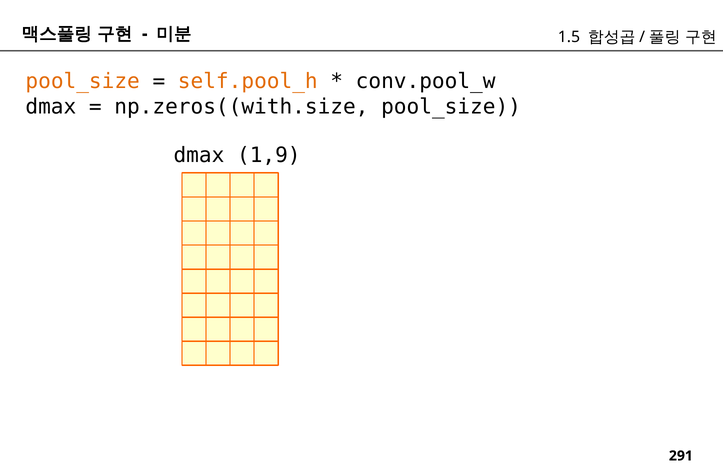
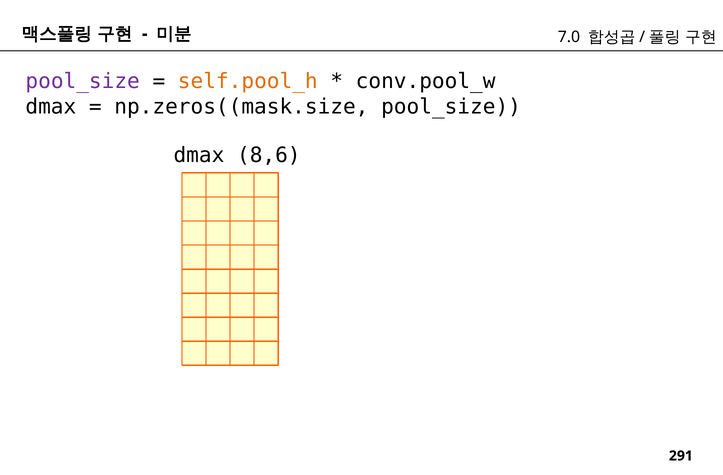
1.5: 1.5 -> 7.0
pool_size at (83, 81) colour: orange -> purple
np.zeros((with.size: np.zeros((with.size -> np.zeros((mask.size
1,9: 1,9 -> 8,6
